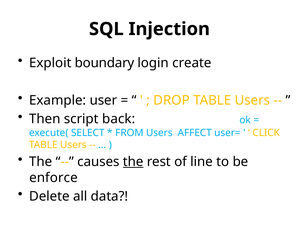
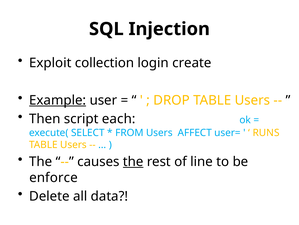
boundary: boundary -> collection
Example underline: none -> present
back: back -> each
CLICK: CLICK -> RUNS
